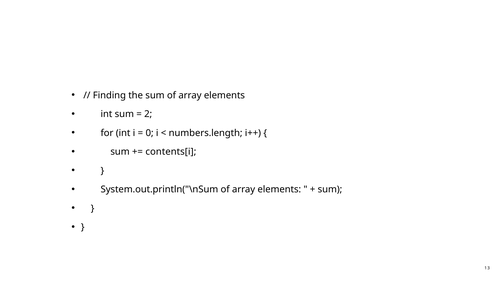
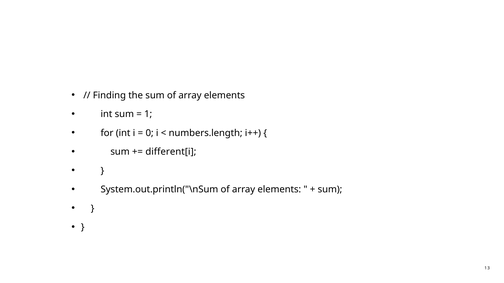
2: 2 -> 1
contents[i: contents[i -> different[i
